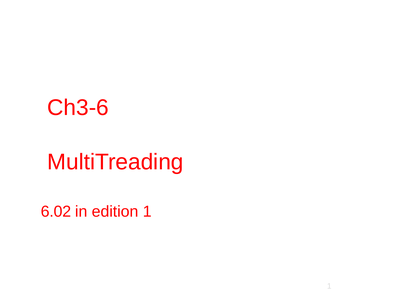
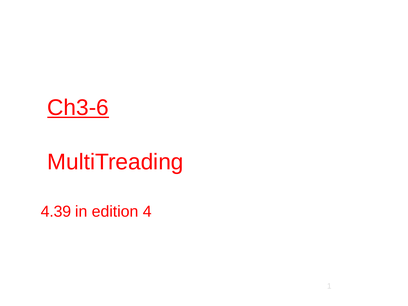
Ch3-6 underline: none -> present
6.02: 6.02 -> 4.39
edition 1: 1 -> 4
